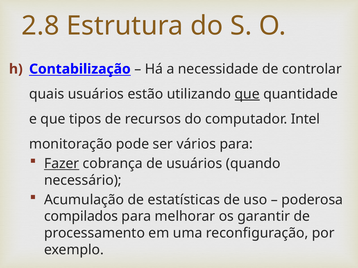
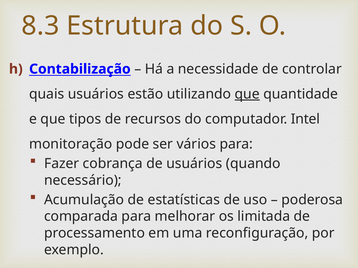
2.8: 2.8 -> 8.3
Fazer underline: present -> none
compilados: compilados -> comparada
garantir: garantir -> limitada
